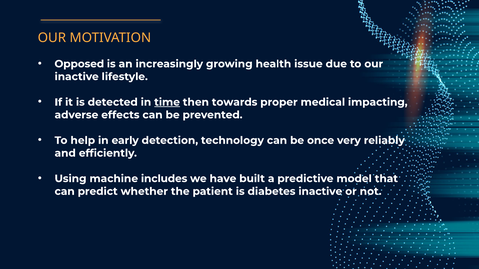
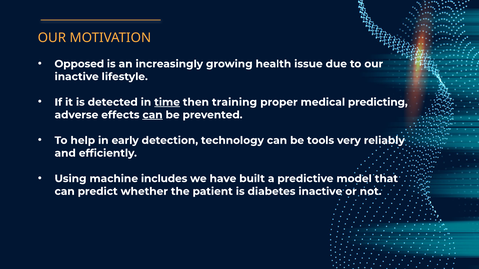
towards: towards -> training
impacting: impacting -> predicting
can at (153, 115) underline: none -> present
once: once -> tools
